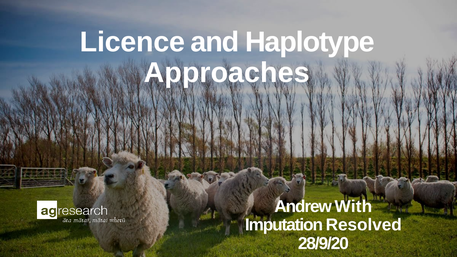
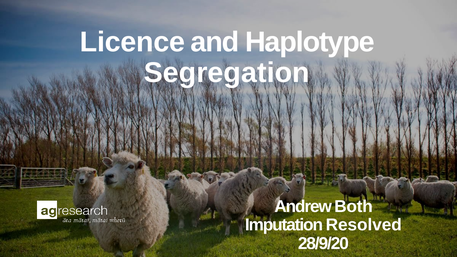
Approaches: Approaches -> Segregation
With: With -> Both
